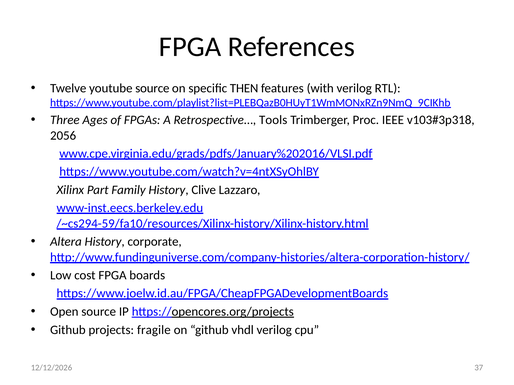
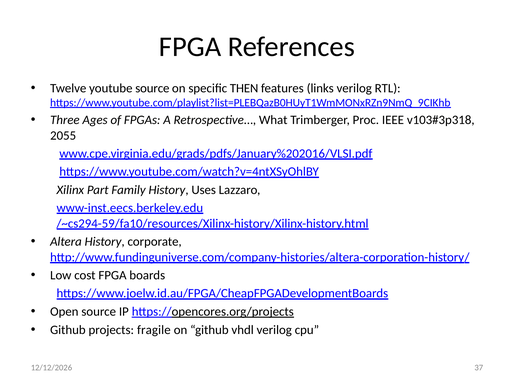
with: with -> links
Tools: Tools -> What
2056: 2056 -> 2055
Clive: Clive -> Uses
